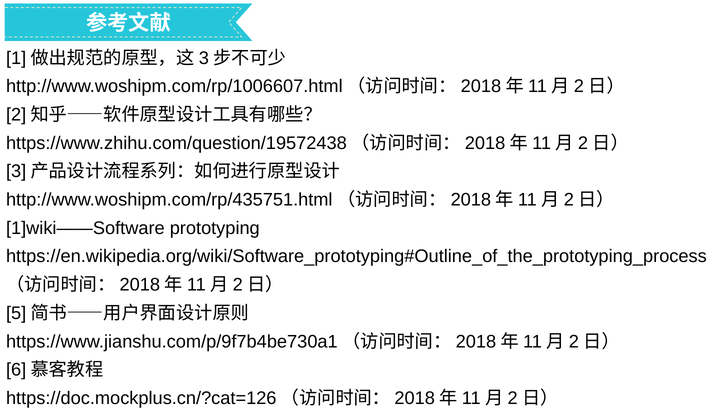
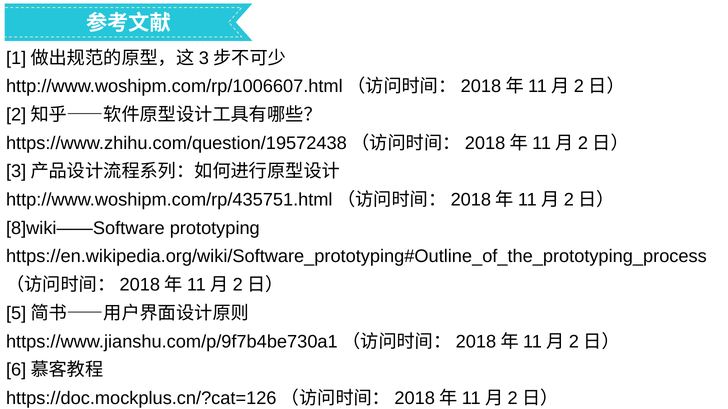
1]wiki——Software: 1]wiki——Software -> 8]wiki——Software
